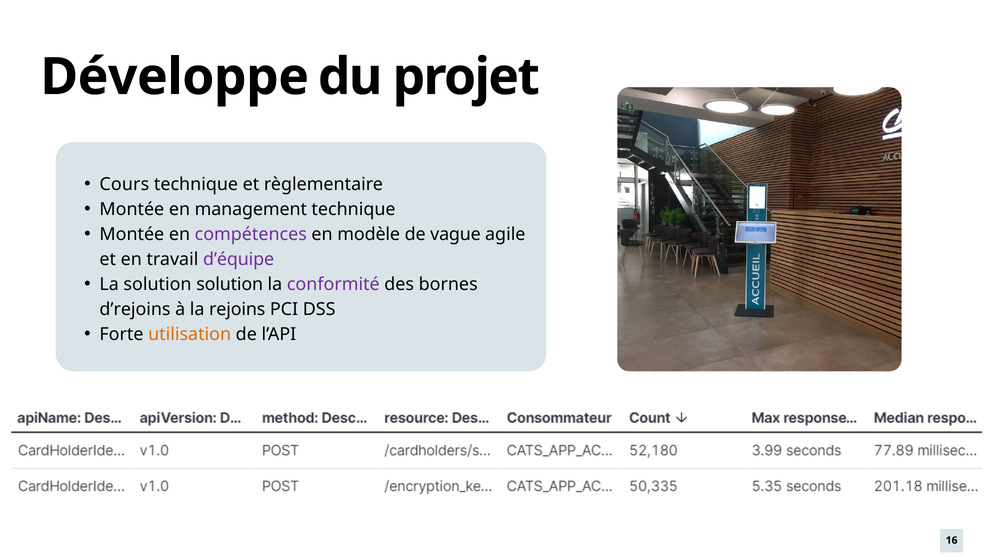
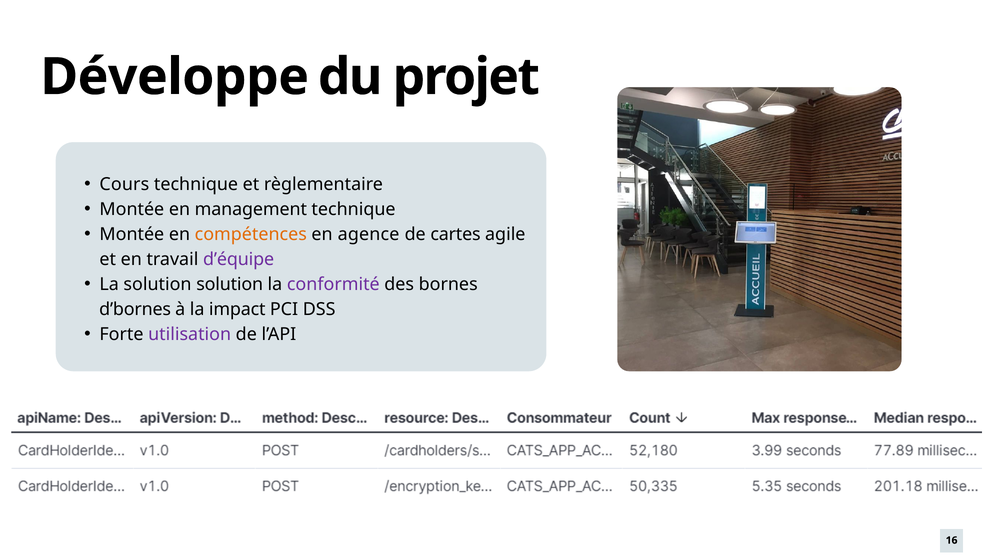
compétences colour: purple -> orange
modèle: modèle -> agence
vague: vague -> cartes
d’rejoins: d’rejoins -> d’bornes
rejoins: rejoins -> impact
utilisation colour: orange -> purple
